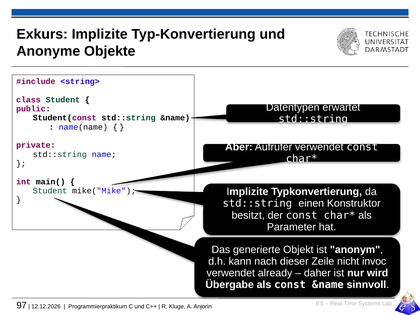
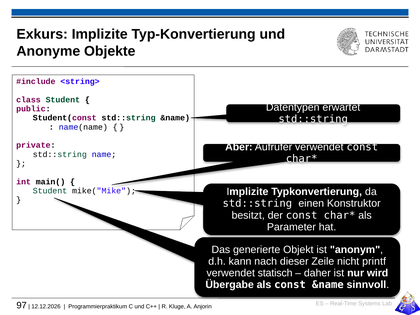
invoc: invoc -> printf
already: already -> statisch
